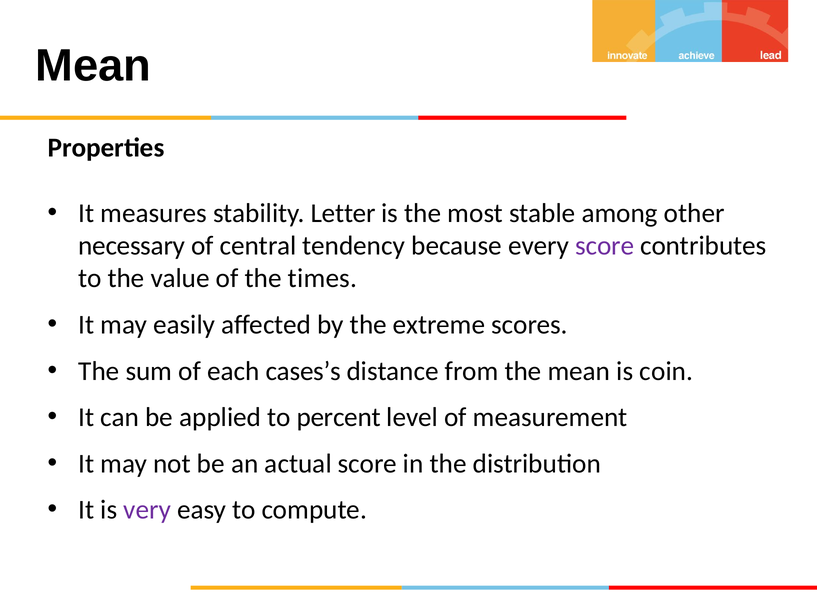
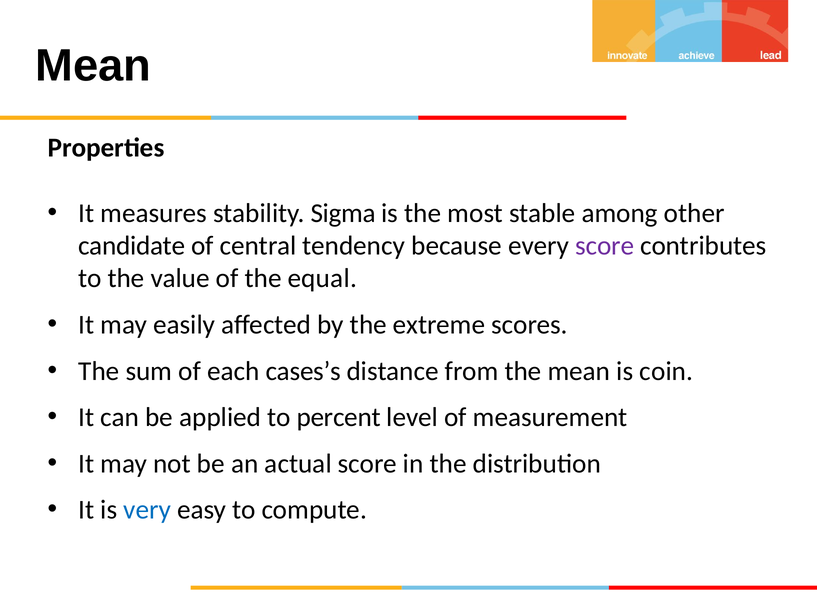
Letter: Letter -> Sigma
necessary: necessary -> candidate
times: times -> equal
very colour: purple -> blue
